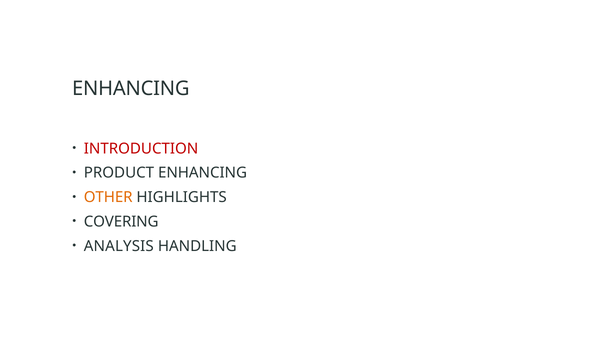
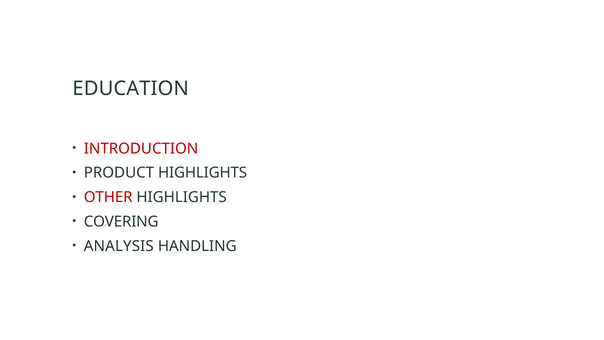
ENHANCING at (131, 89): ENHANCING -> EDUCATION
PRODUCT ENHANCING: ENHANCING -> HIGHLIGHTS
OTHER colour: orange -> red
